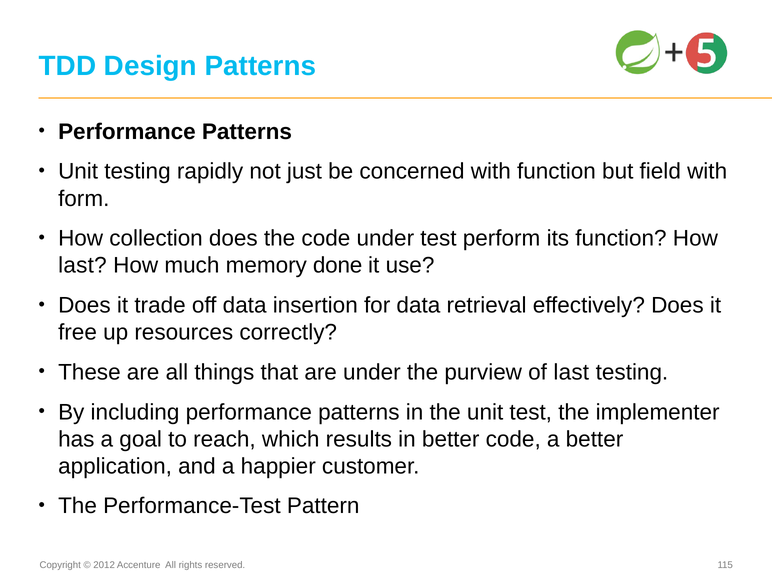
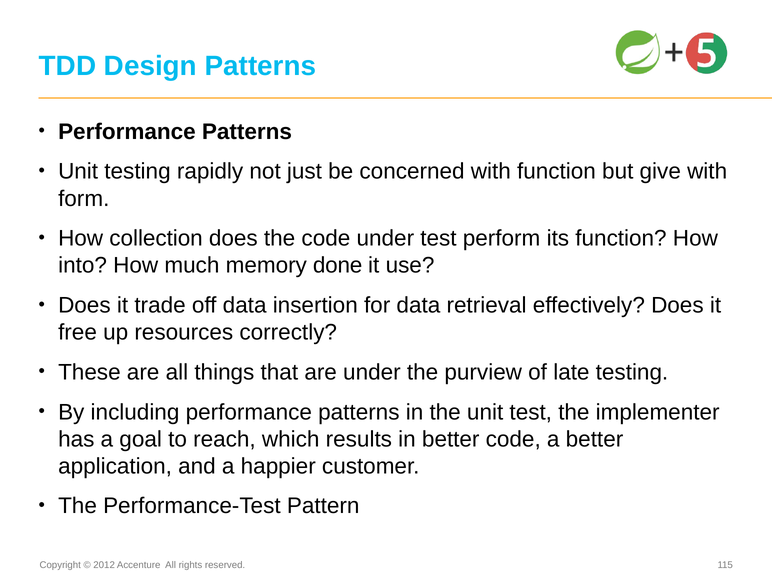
field: field -> give
last at (82, 265): last -> into
of last: last -> late
